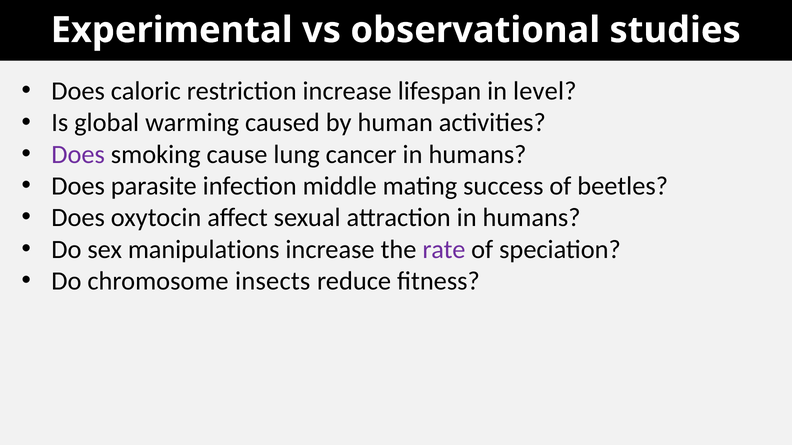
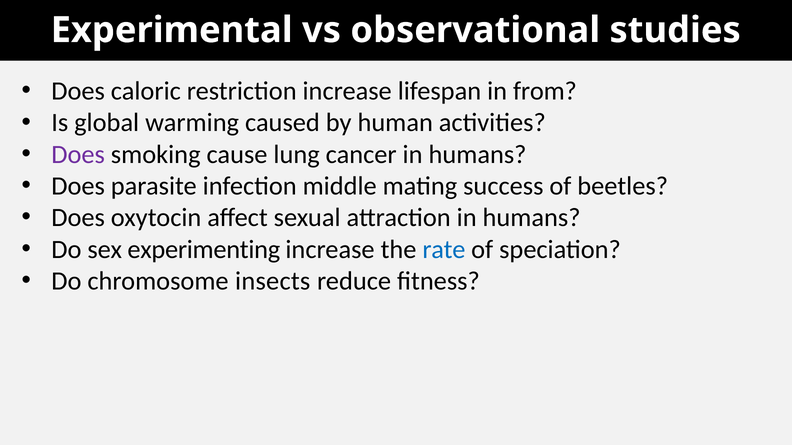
level: level -> from
manipulations: manipulations -> experimenting
rate colour: purple -> blue
